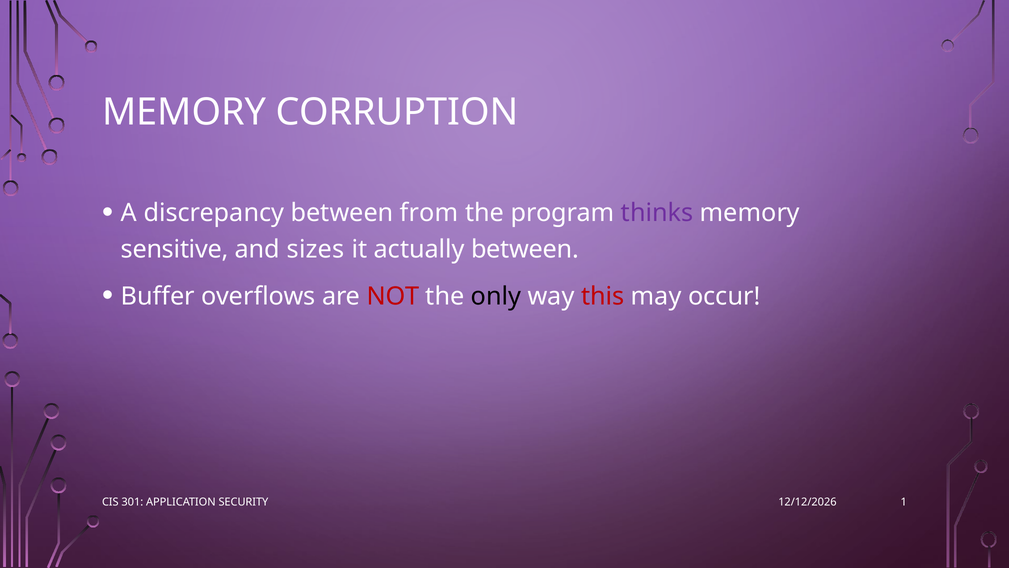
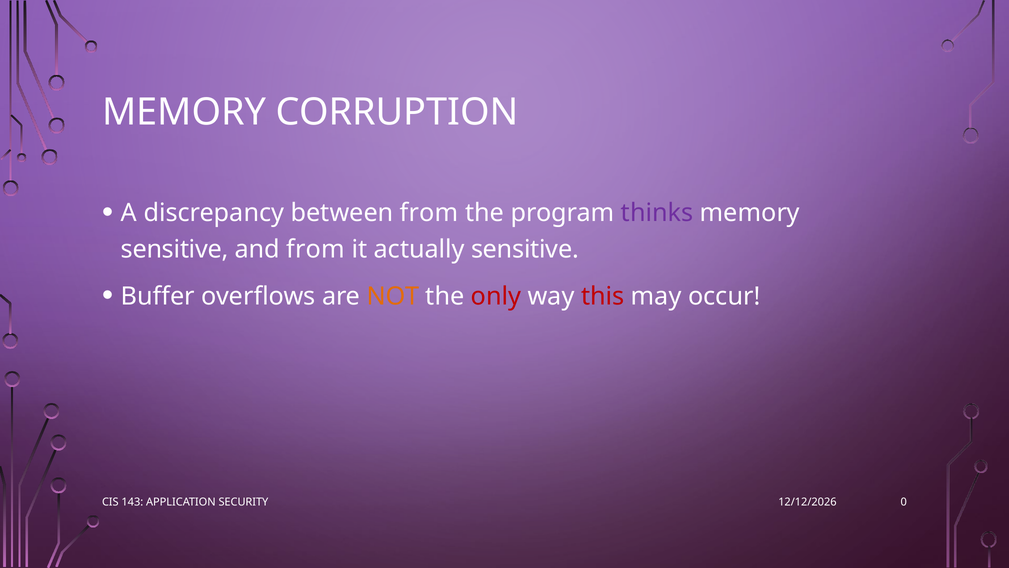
and sizes: sizes -> from
actually between: between -> sensitive
NOT colour: red -> orange
only colour: black -> red
301: 301 -> 143
1: 1 -> 0
